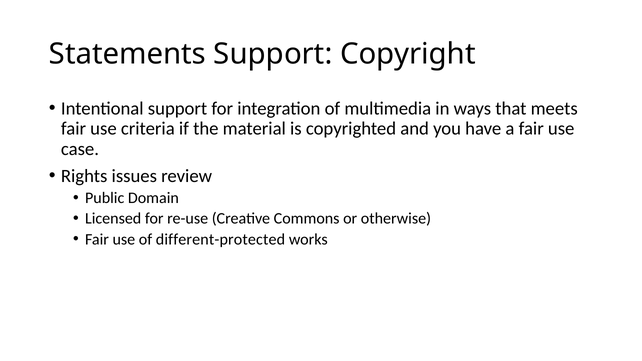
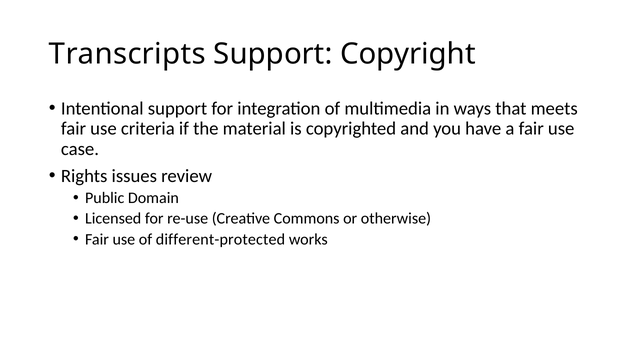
Statements: Statements -> Transcripts
